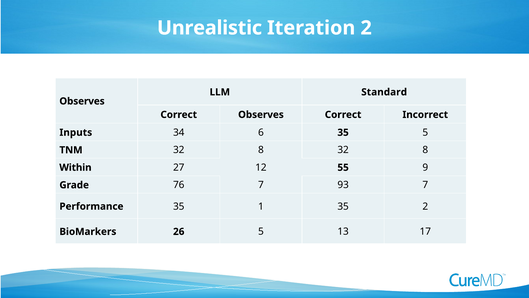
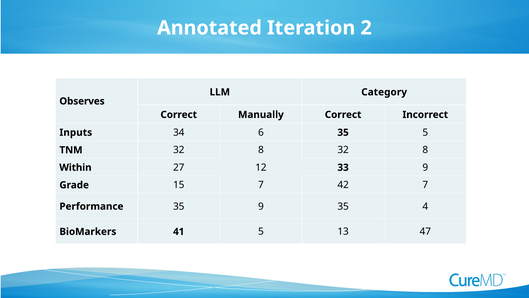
Unrealistic: Unrealistic -> Annotated
Standard: Standard -> Category
Correct Observes: Observes -> Manually
55: 55 -> 33
76: 76 -> 15
93: 93 -> 42
35 1: 1 -> 9
35 2: 2 -> 4
26: 26 -> 41
17: 17 -> 47
